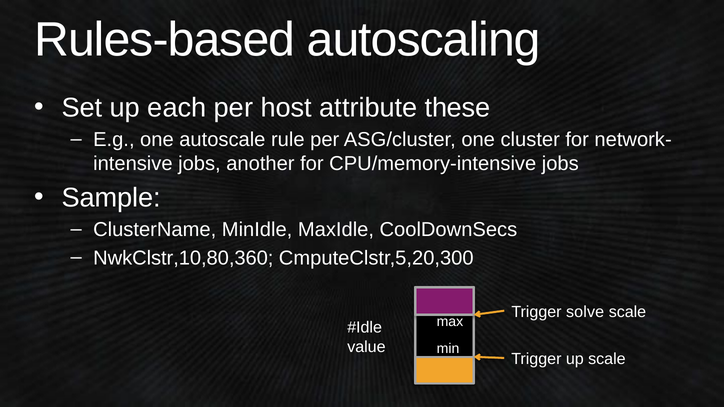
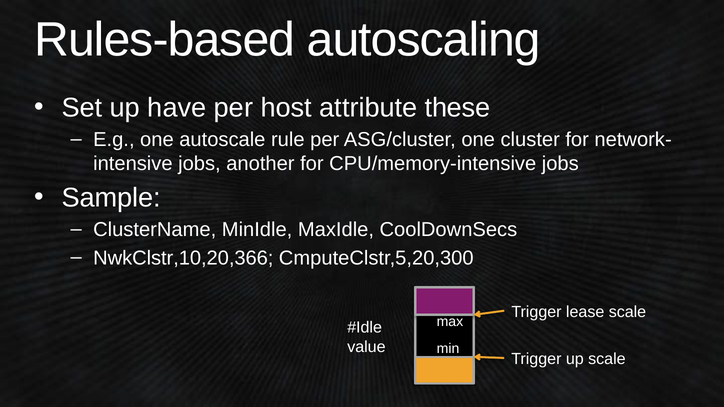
each: each -> have
NwkClstr,10,80,360: NwkClstr,10,80,360 -> NwkClstr,10,20,366
solve: solve -> lease
